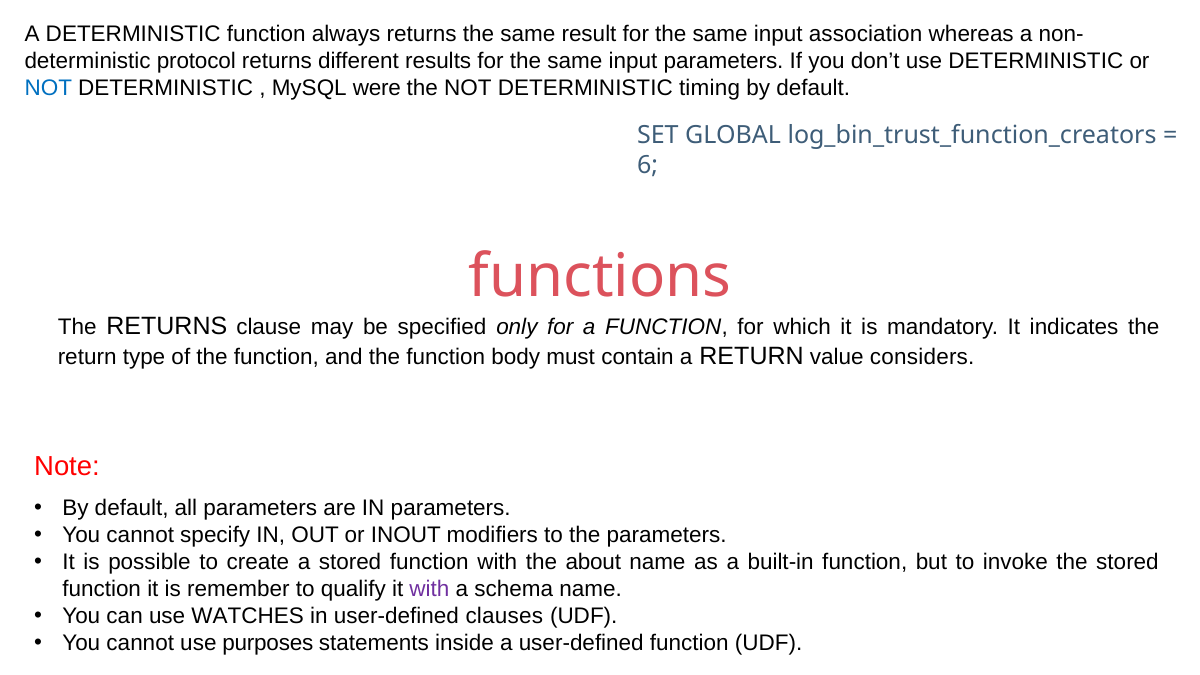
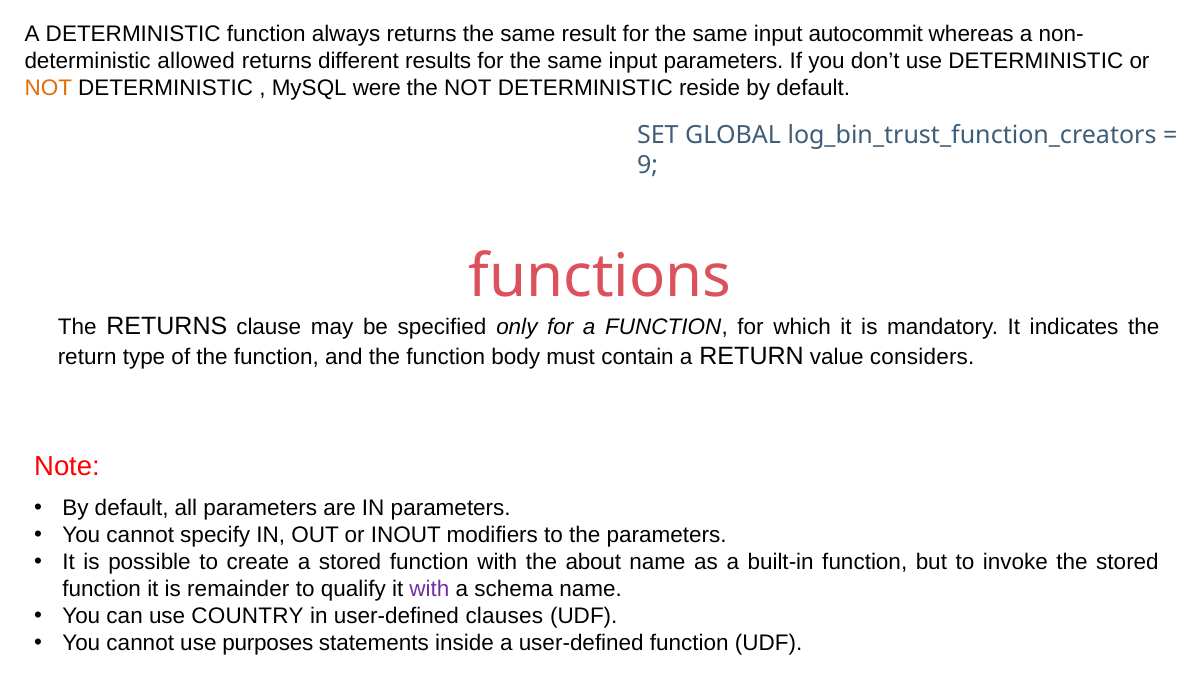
association: association -> autocommit
protocol: protocol -> allowed
NOT at (48, 88) colour: blue -> orange
timing: timing -> reside
6: 6 -> 9
remember: remember -> remainder
WATCHES: WATCHES -> COUNTRY
